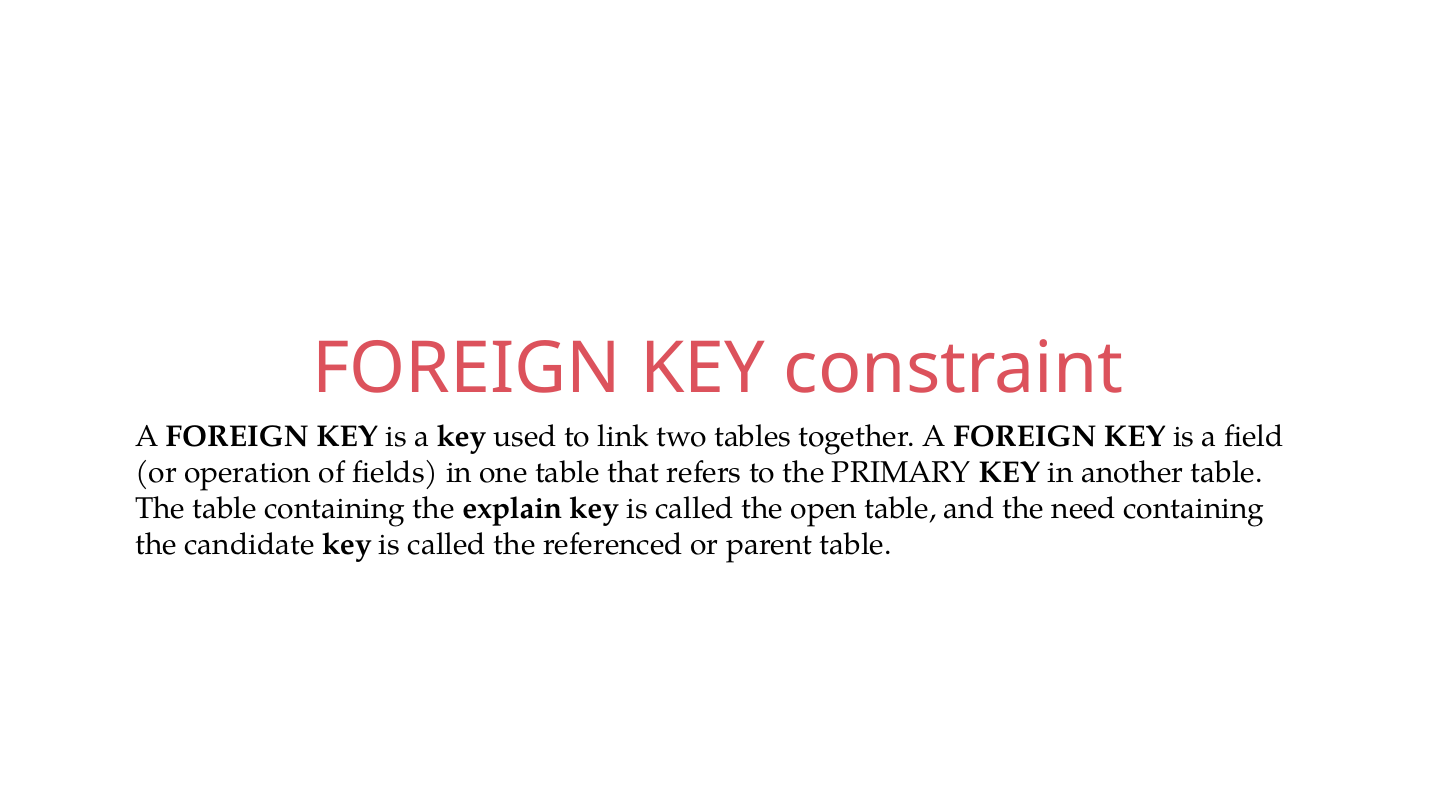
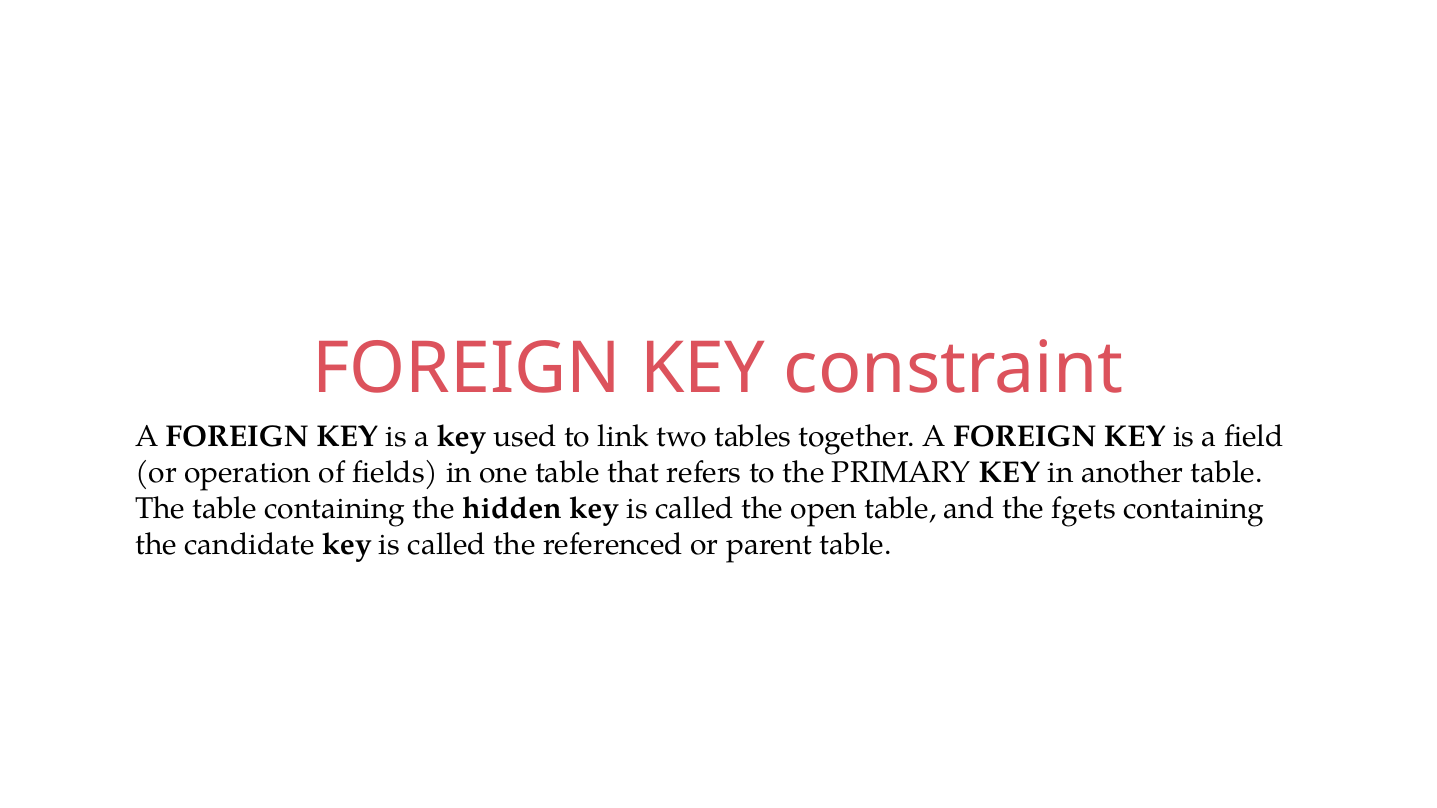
explain: explain -> hidden
need: need -> fgets
